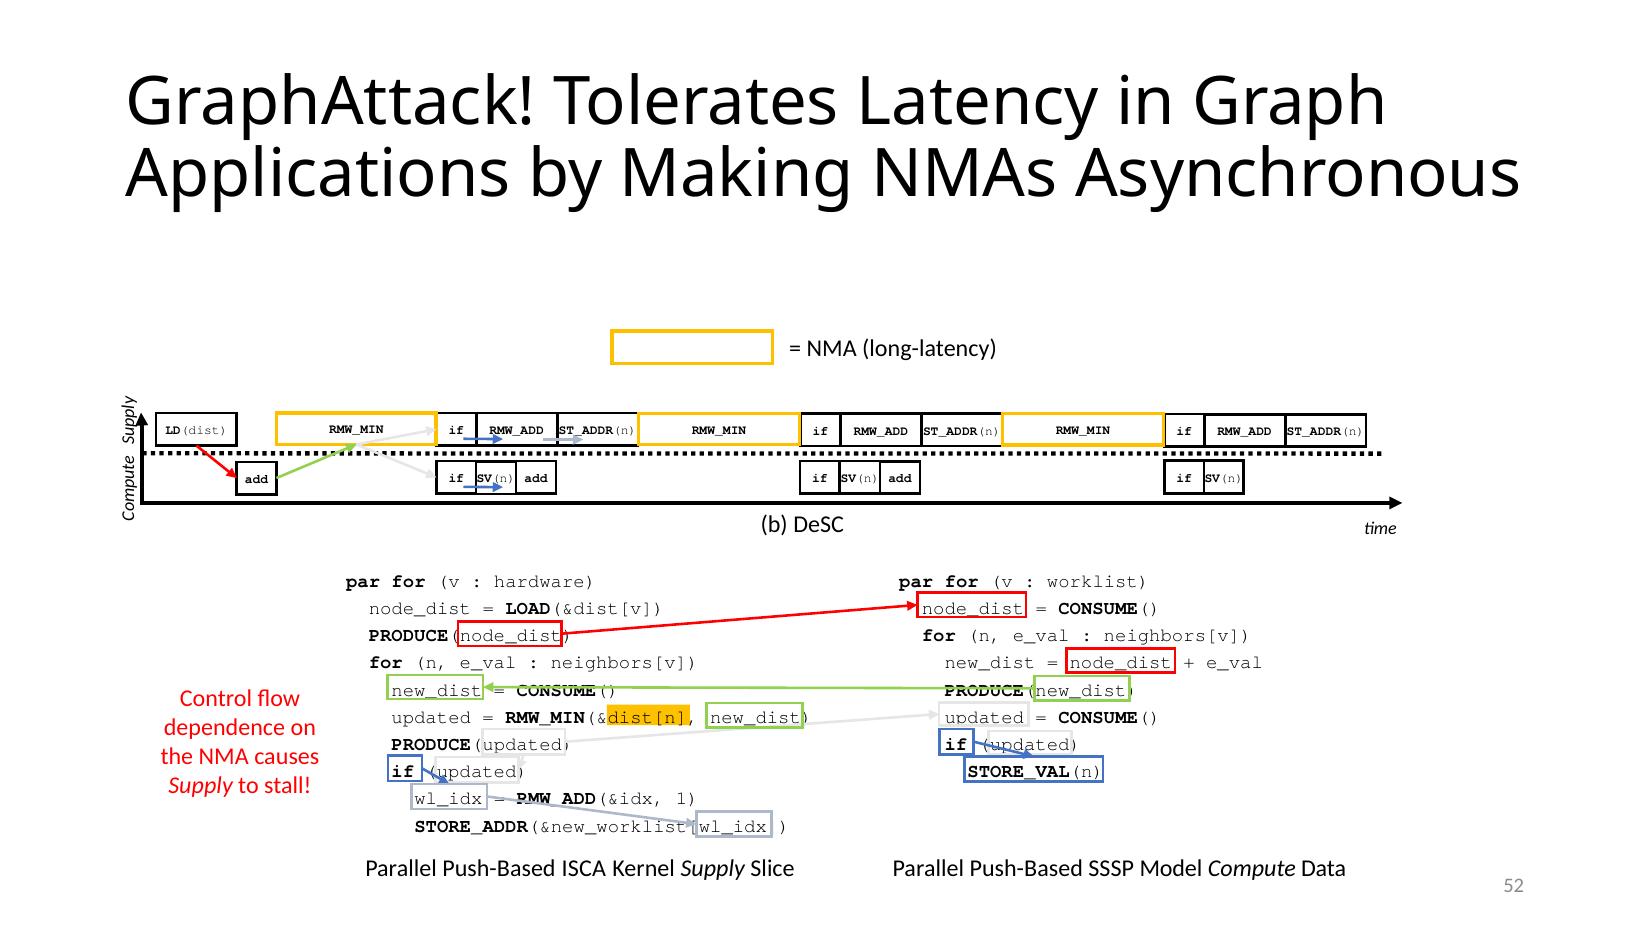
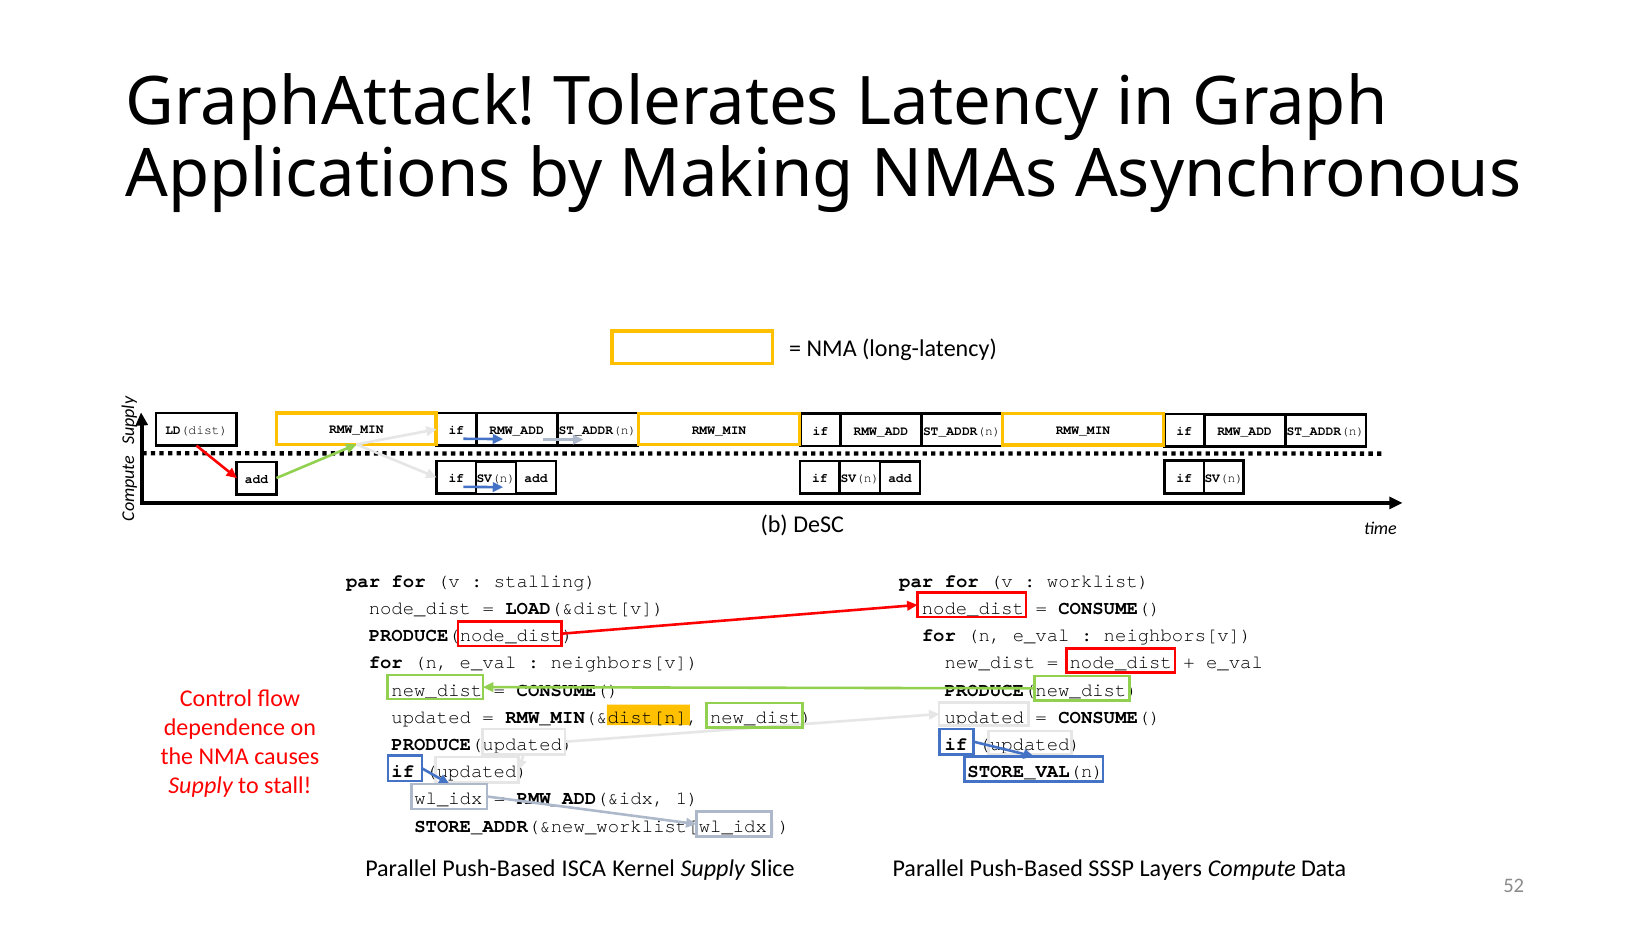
hardware: hardware -> stalling
Model: Model -> Layers
